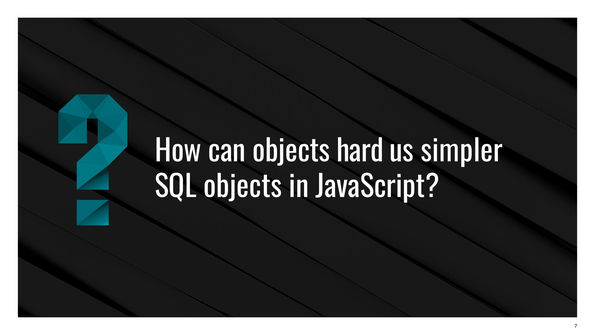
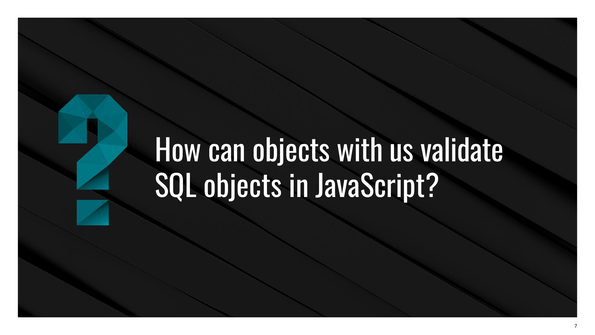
hard: hard -> with
simpler: simpler -> validate
